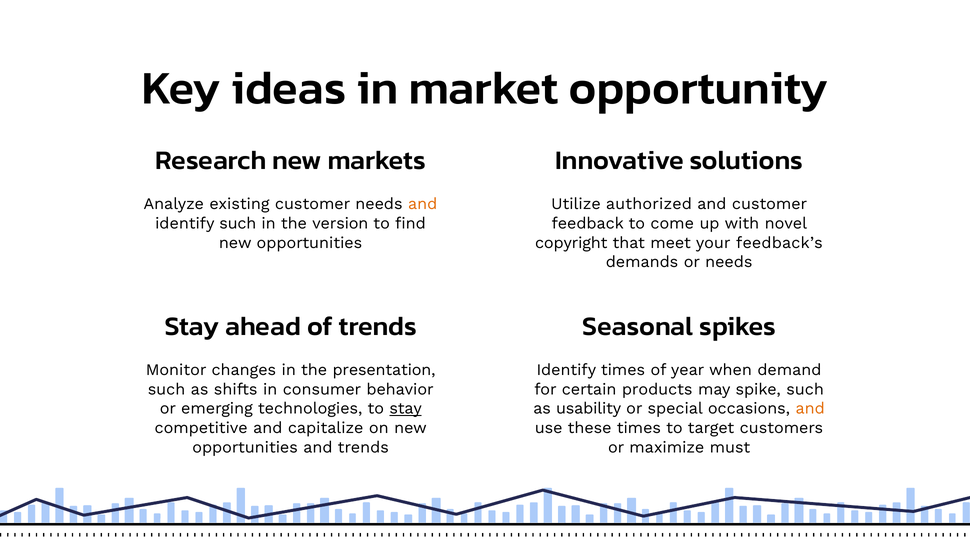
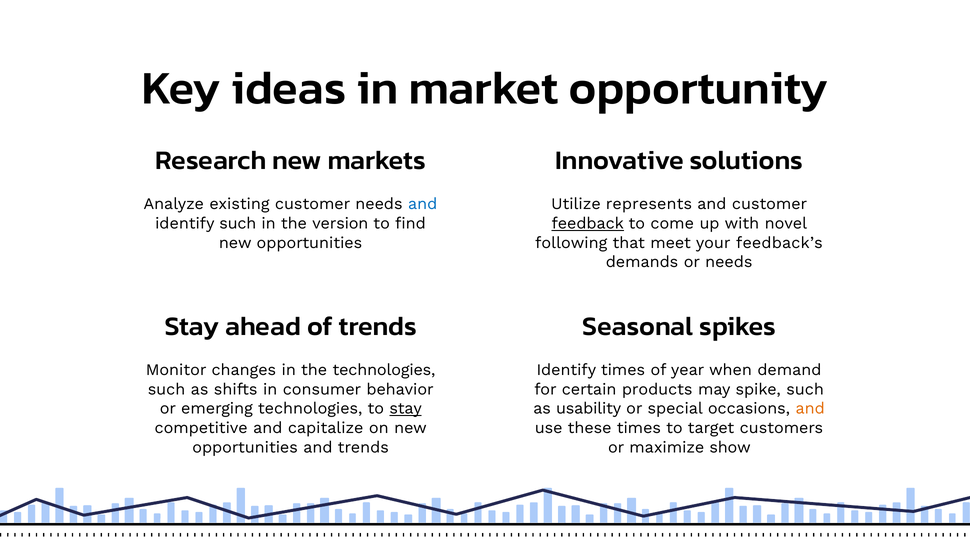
and at (423, 204) colour: orange -> blue
authorized: authorized -> represents
feedback underline: none -> present
copyright: copyright -> following
the presentation: presentation -> technologies
must: must -> show
